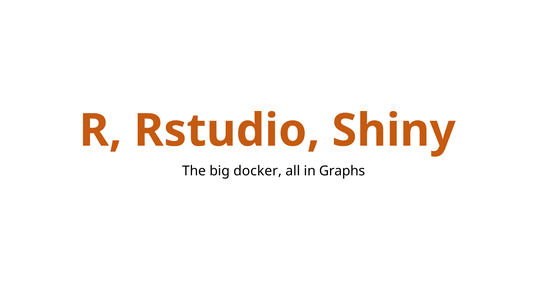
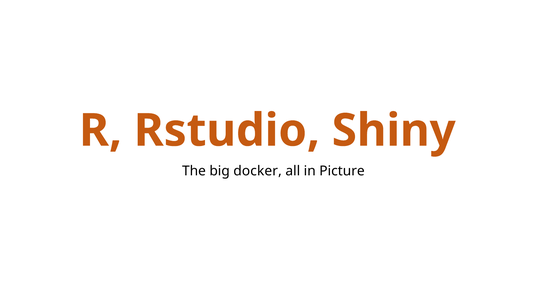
Graphs: Graphs -> Picture
